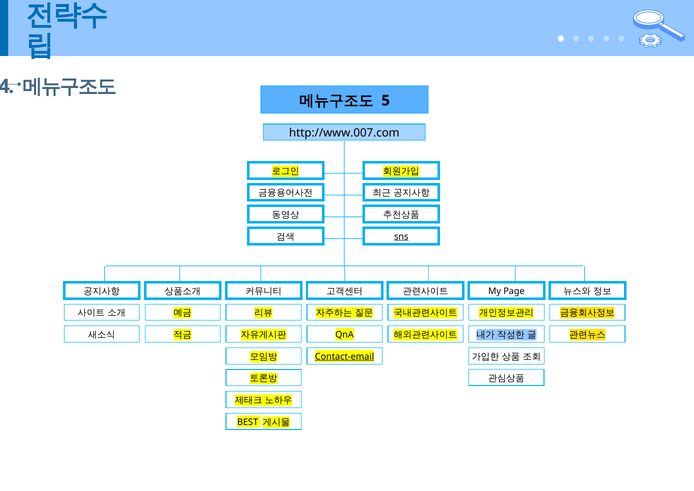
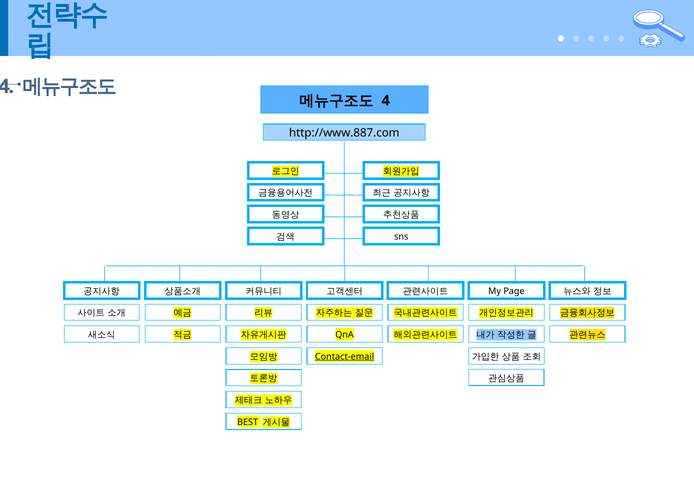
5 at (386, 100): 5 -> 4
http://www.007.com: http://www.007.com -> http://www.887.com
sns underline: present -> none
